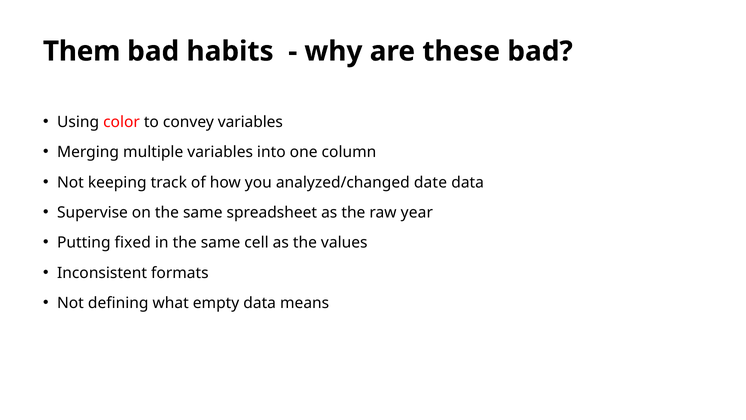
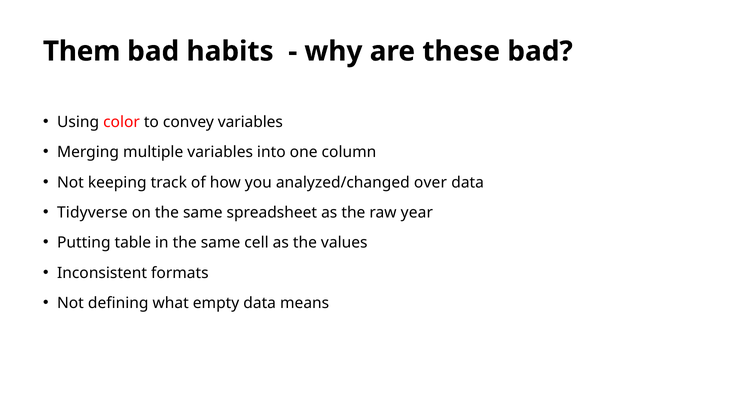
date: date -> over
Supervise: Supervise -> Tidyverse
fixed: fixed -> table
